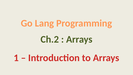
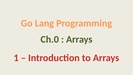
Ch.2: Ch.2 -> Ch.0
